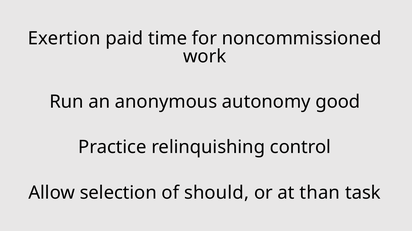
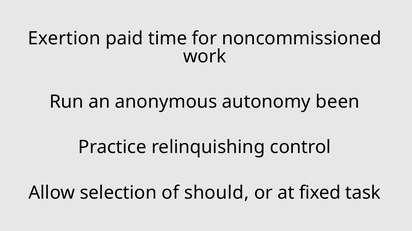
good: good -> been
than: than -> fixed
